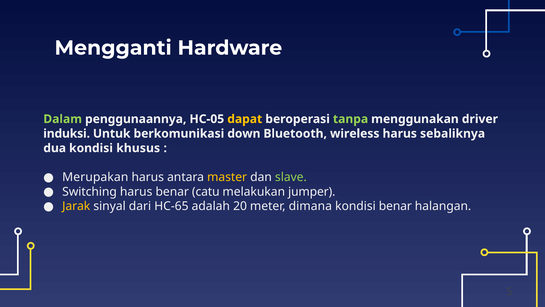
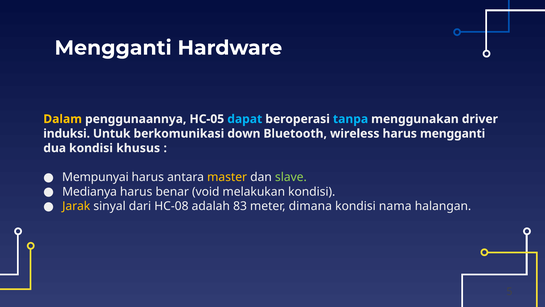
Dalam colour: light green -> yellow
dapat colour: yellow -> light blue
tanpa colour: light green -> light blue
harus sebaliknya: sebaliknya -> mengganti
Merupakan: Merupakan -> Mempunyai
Switching: Switching -> Medianya
catu: catu -> void
melakukan jumper: jumper -> kondisi
HC-65: HC-65 -> HC-08
20: 20 -> 83
kondisi benar: benar -> nama
